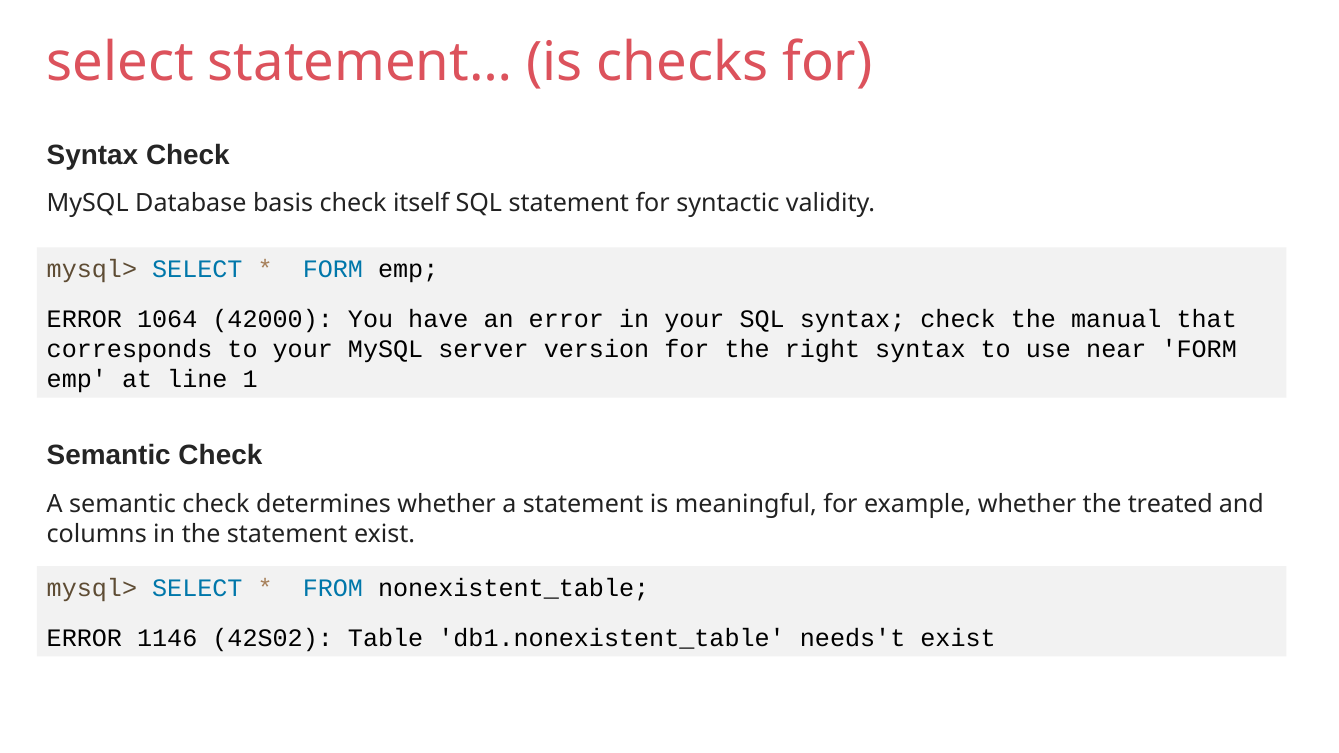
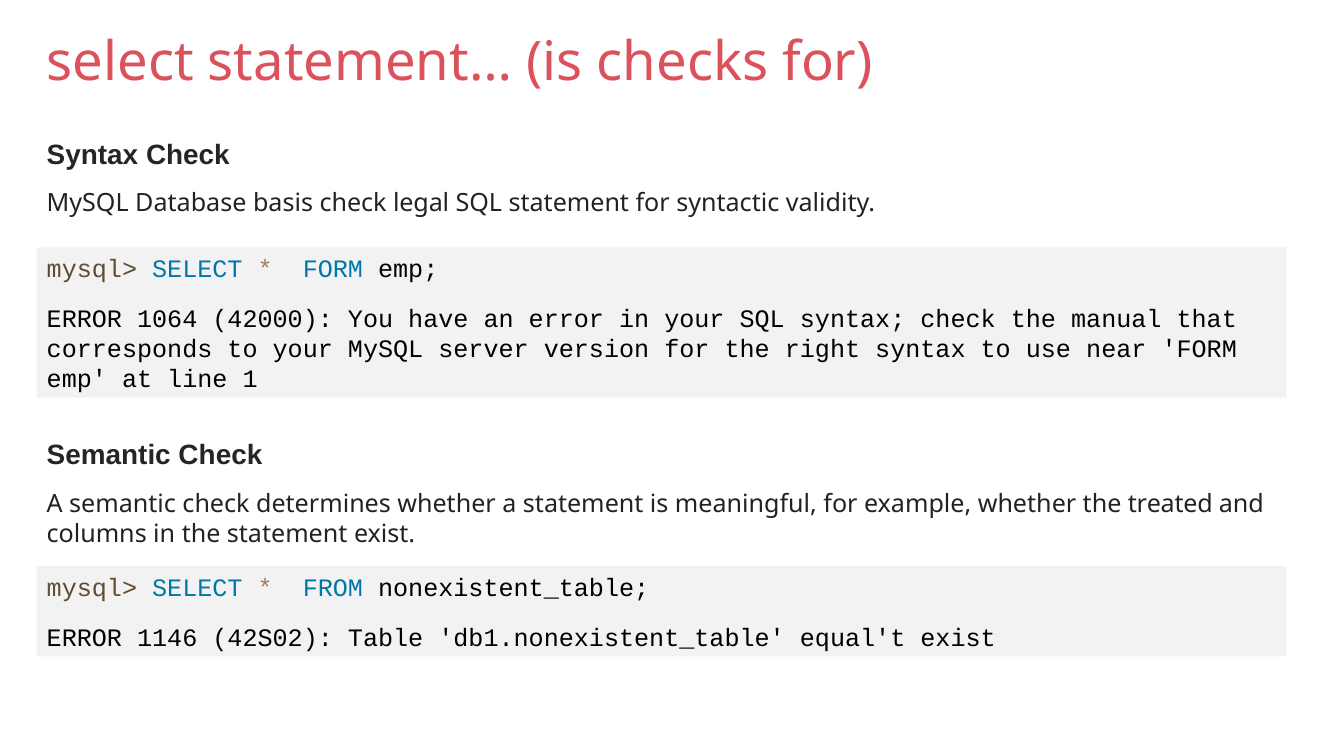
itself: itself -> legal
needs't: needs't -> equal't
